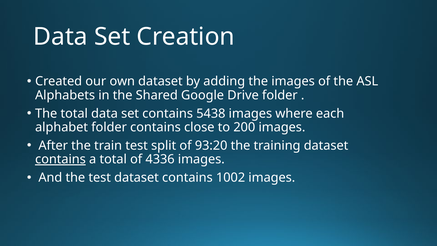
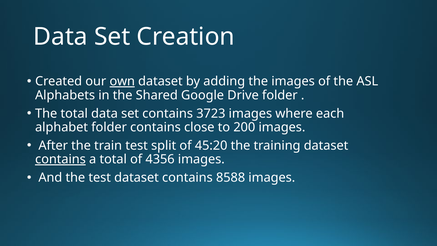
own underline: none -> present
5438: 5438 -> 3723
93:20: 93:20 -> 45:20
4336: 4336 -> 4356
1002: 1002 -> 8588
